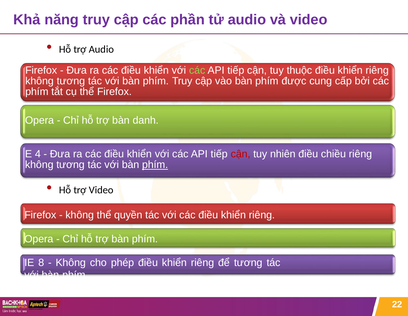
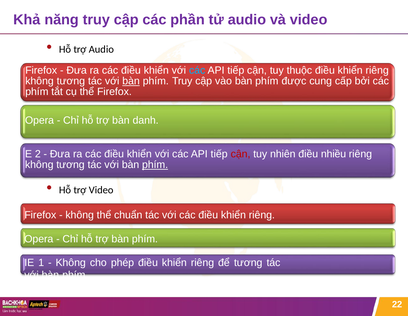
các at (197, 70) colour: light green -> light blue
bàn at (131, 81) underline: none -> present
4: 4 -> 2
chiều: chiều -> nhiều
quyền: quyền -> chuẩn
8: 8 -> 1
